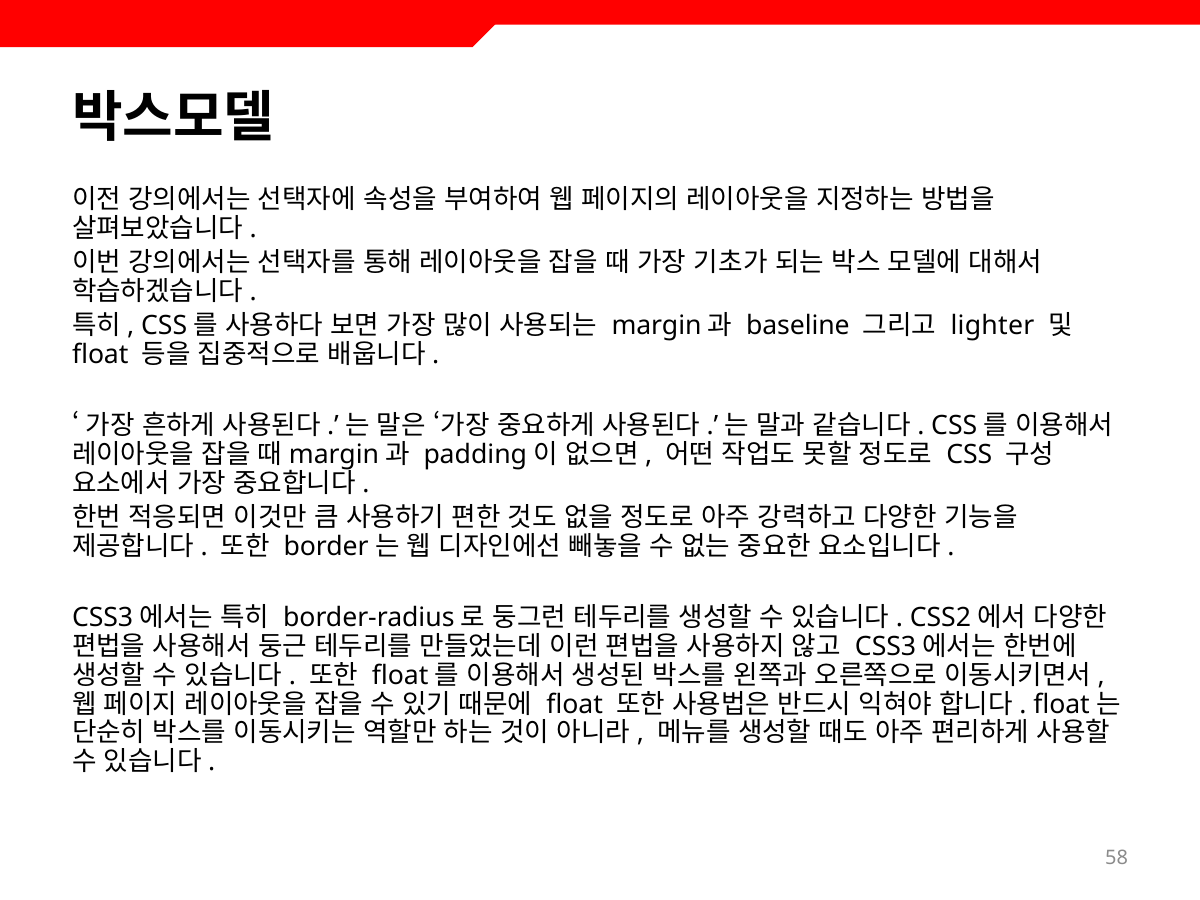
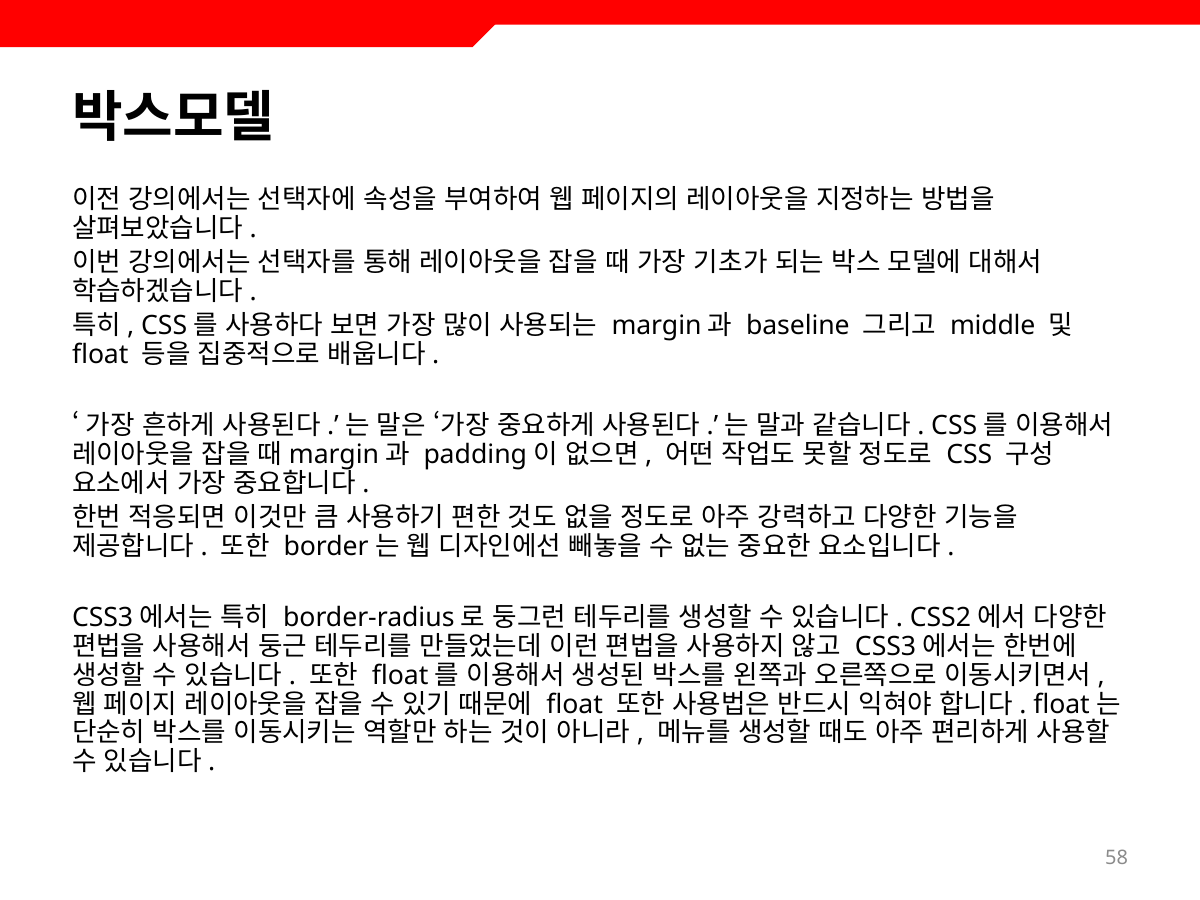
lighter: lighter -> middle
